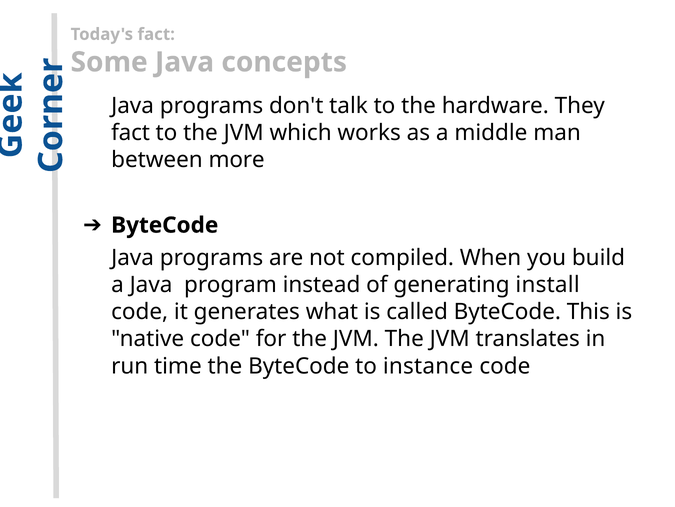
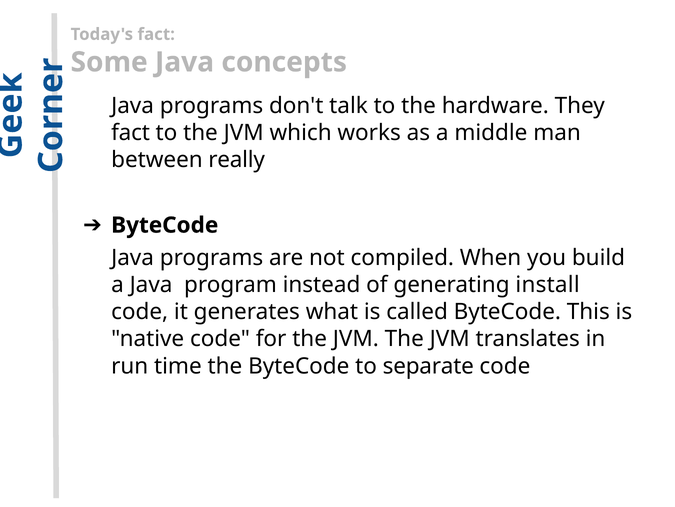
more: more -> really
instance: instance -> separate
